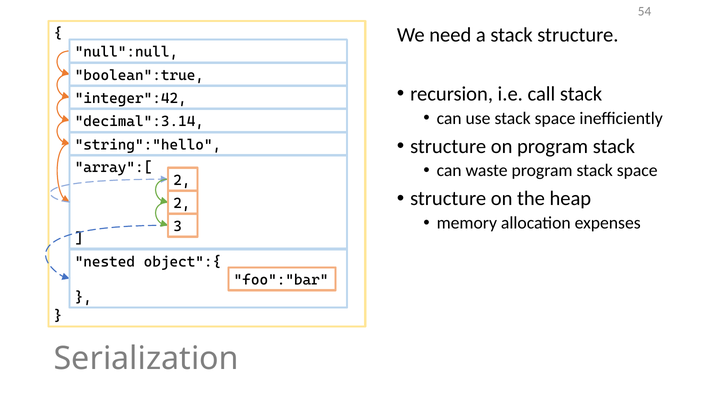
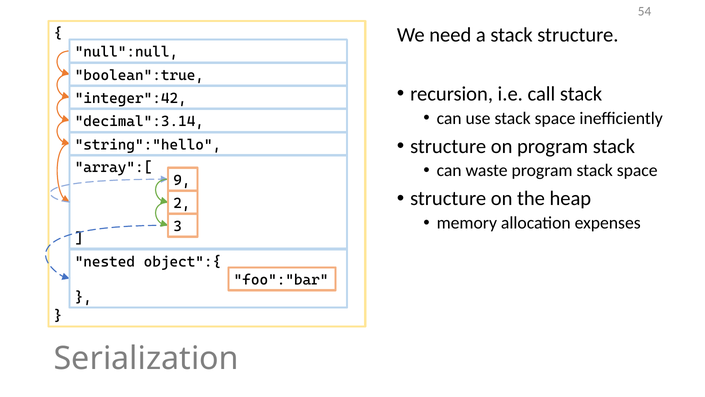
2 at (182, 180): 2 -> 9
